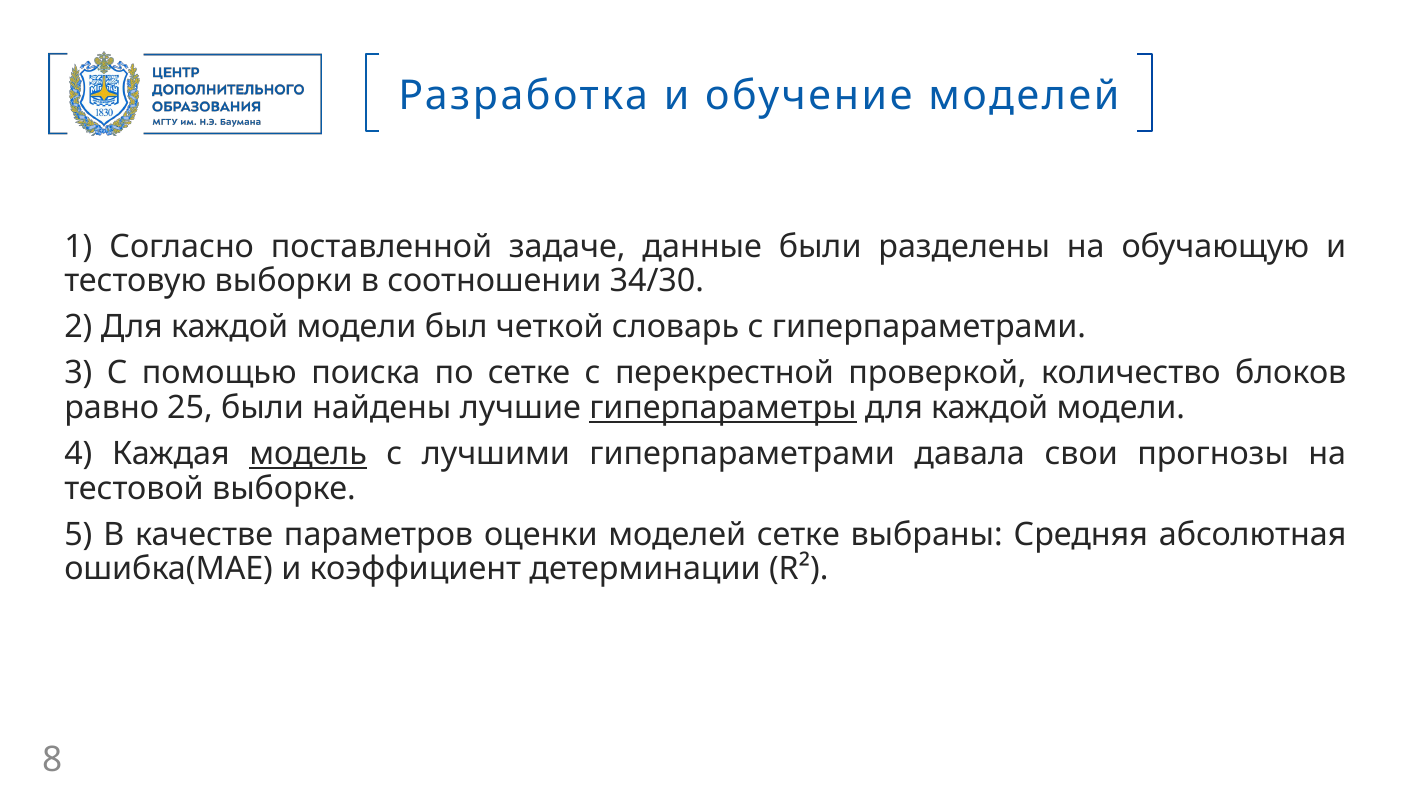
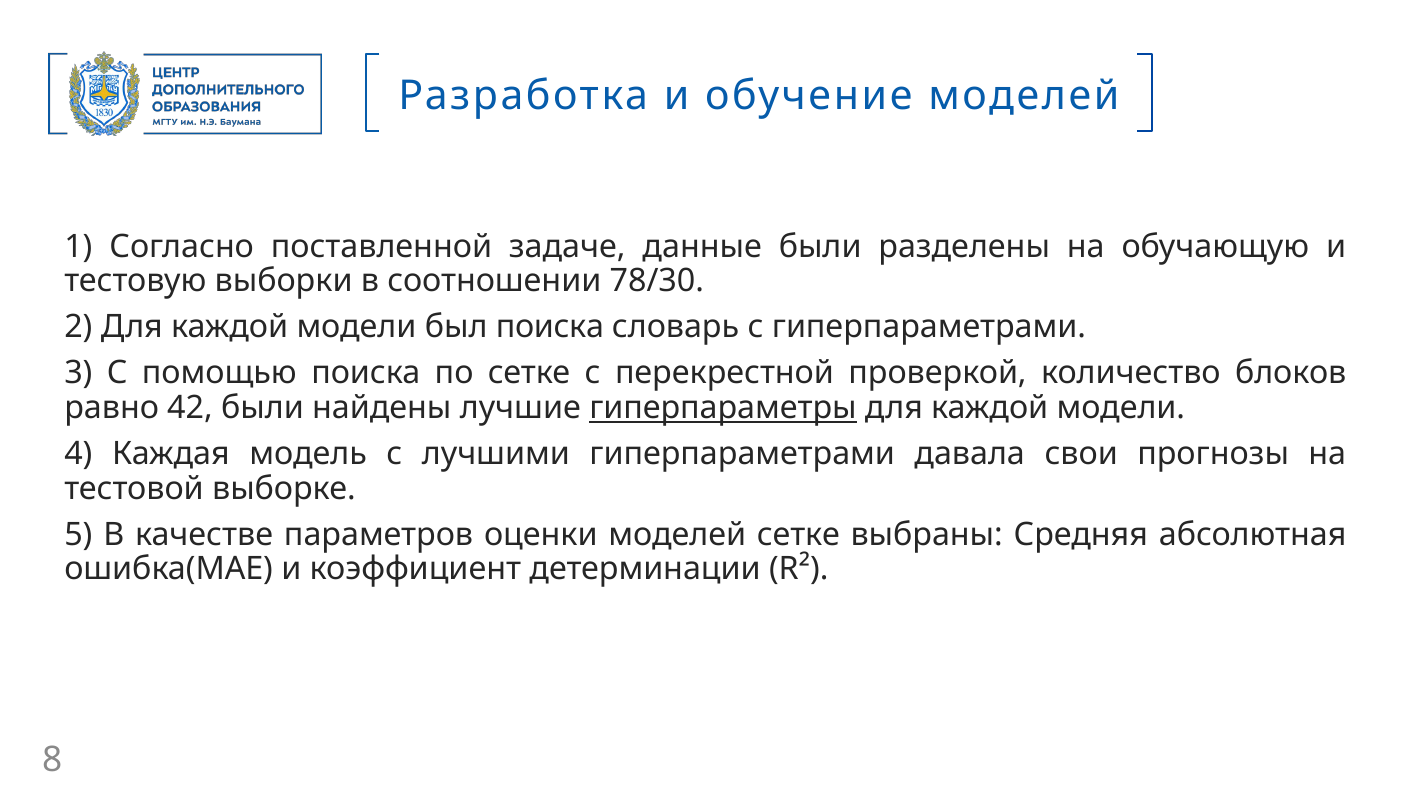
34/30: 34/30 -> 78/30
был четкой: четкой -> поиска
25: 25 -> 42
модель underline: present -> none
